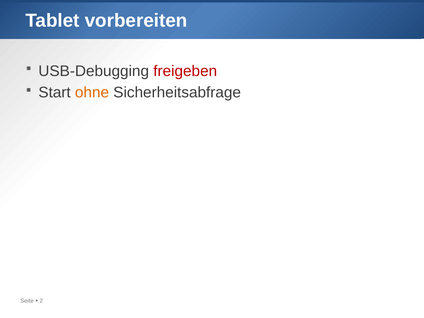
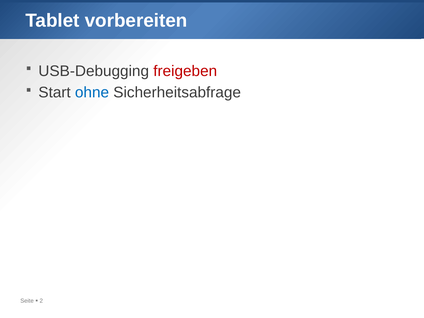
ohne colour: orange -> blue
